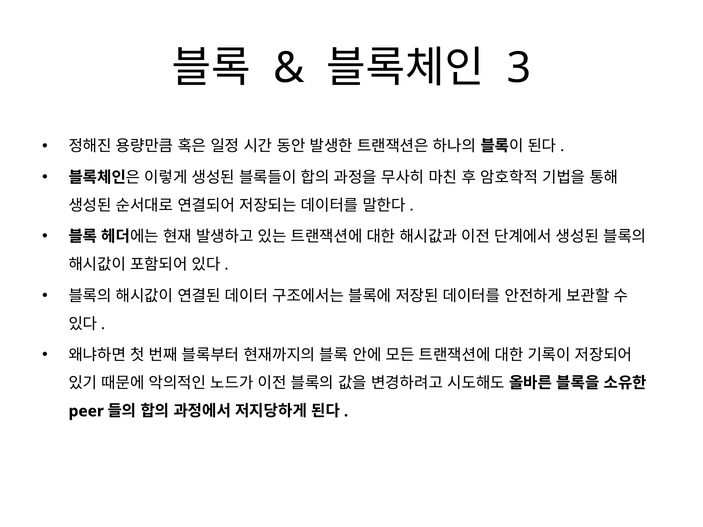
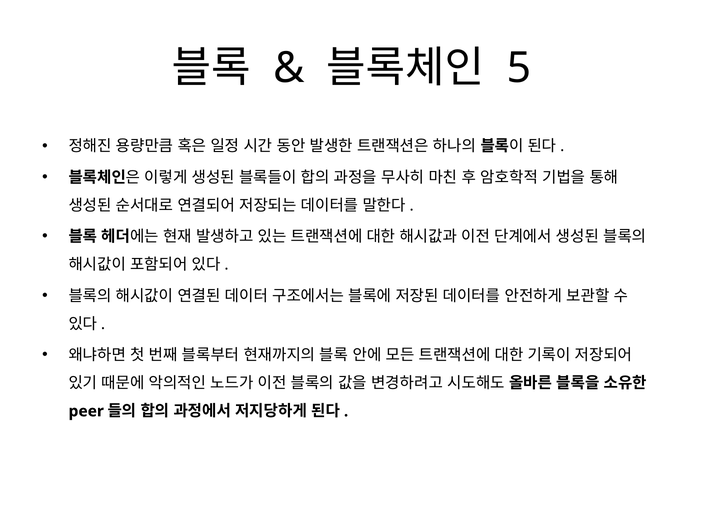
3: 3 -> 5
